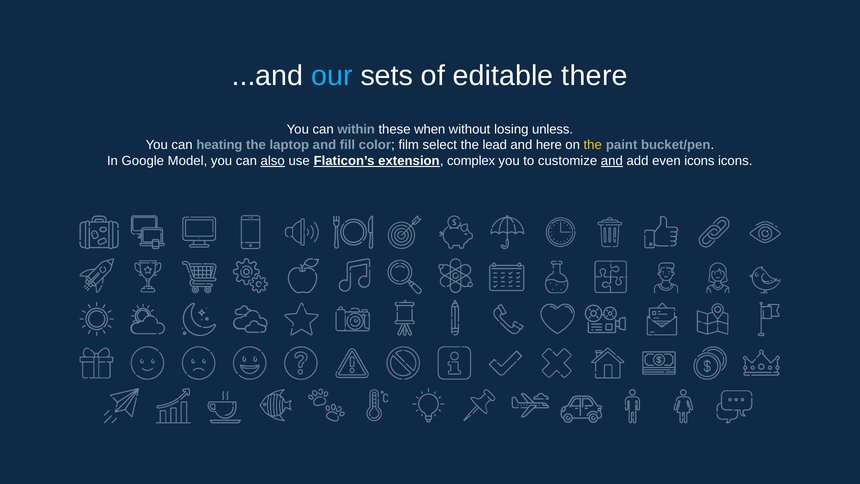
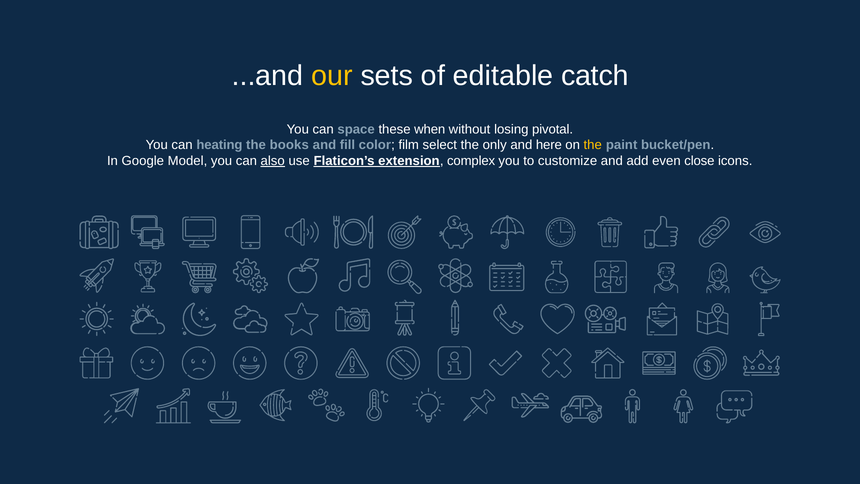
our colour: light blue -> yellow
there: there -> catch
within: within -> space
unless: unless -> pivotal
laptop: laptop -> books
lead: lead -> only
and at (612, 161) underline: present -> none
even icons: icons -> close
